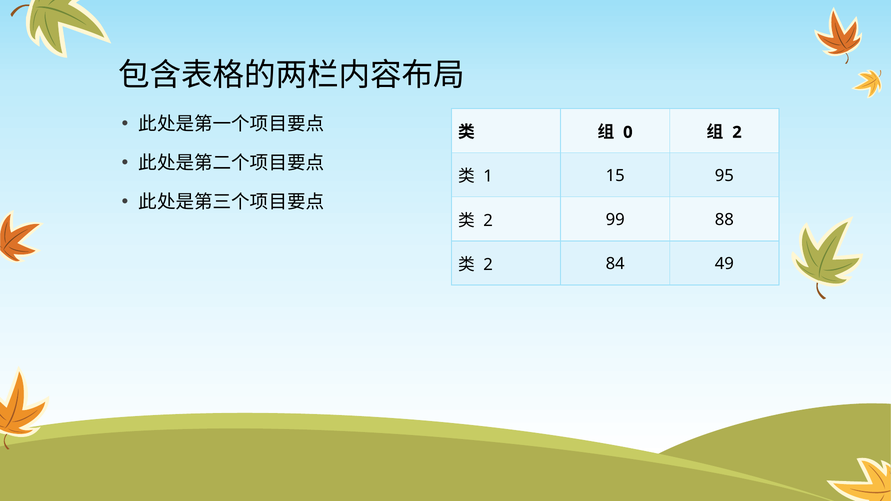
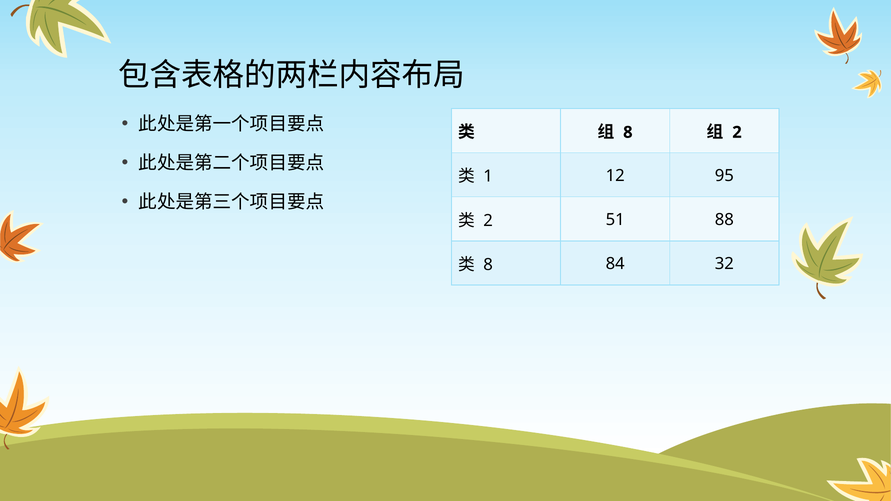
0 at (628, 132): 0 -> 8
15: 15 -> 12
99: 99 -> 51
2 at (488, 265): 2 -> 8
49: 49 -> 32
